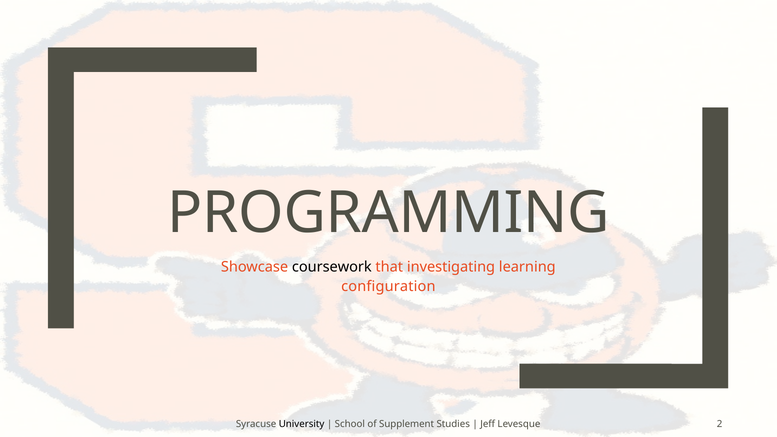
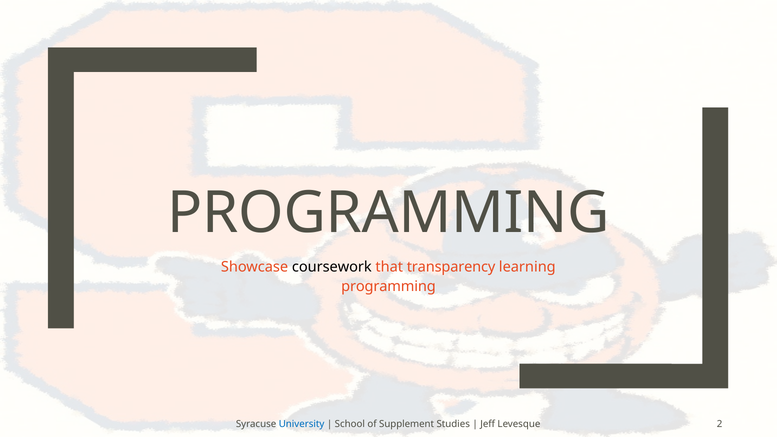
investigating: investigating -> transparency
configuration at (388, 286): configuration -> programming
University colour: black -> blue
